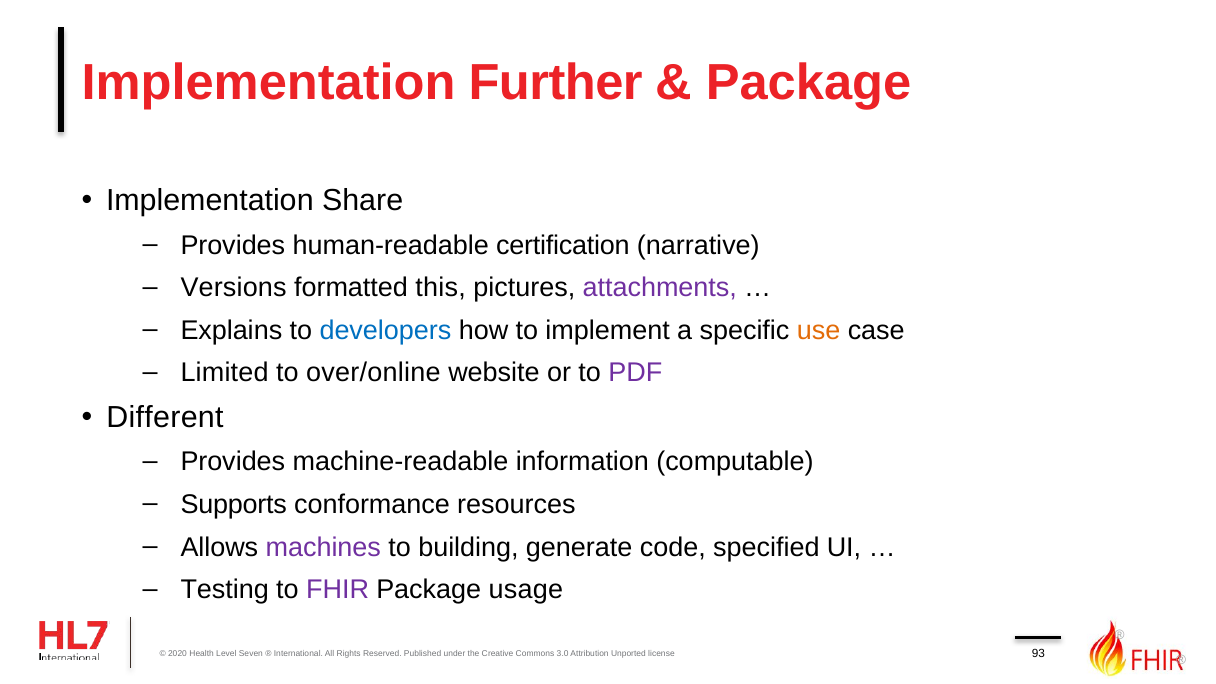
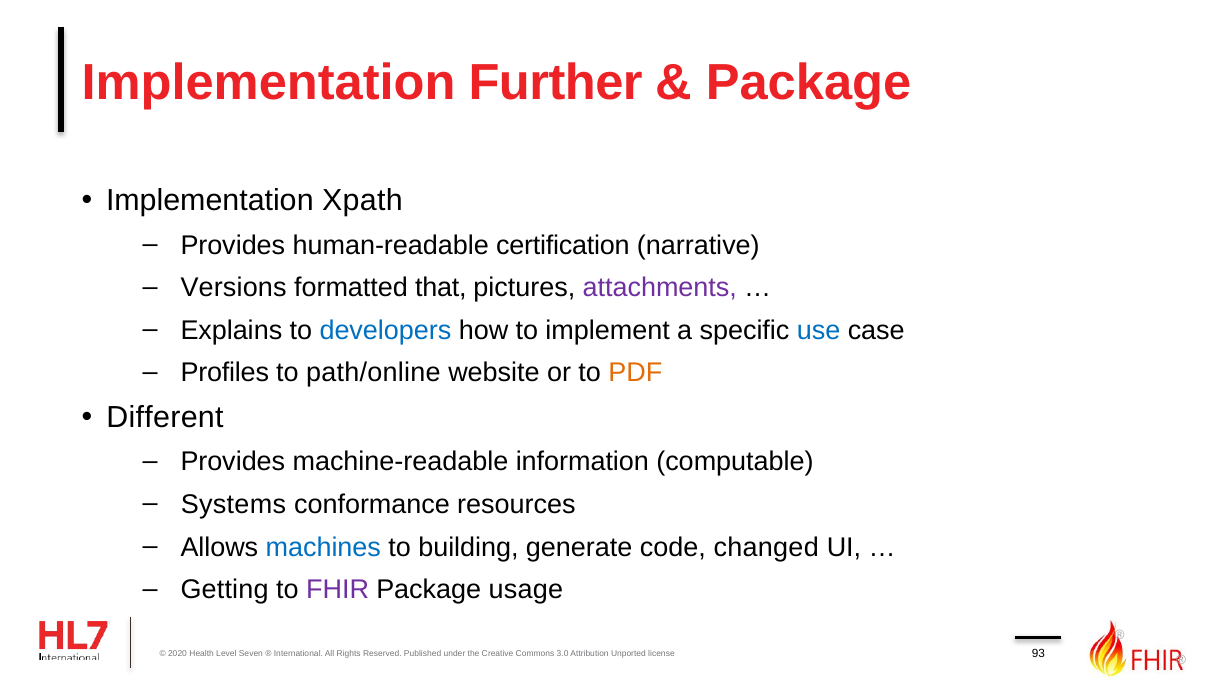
Share: Share -> Xpath
this: this -> that
use colour: orange -> blue
Limited: Limited -> Profiles
over/online: over/online -> path/online
PDF colour: purple -> orange
Supports: Supports -> Systems
machines colour: purple -> blue
specified: specified -> changed
Testing: Testing -> Getting
